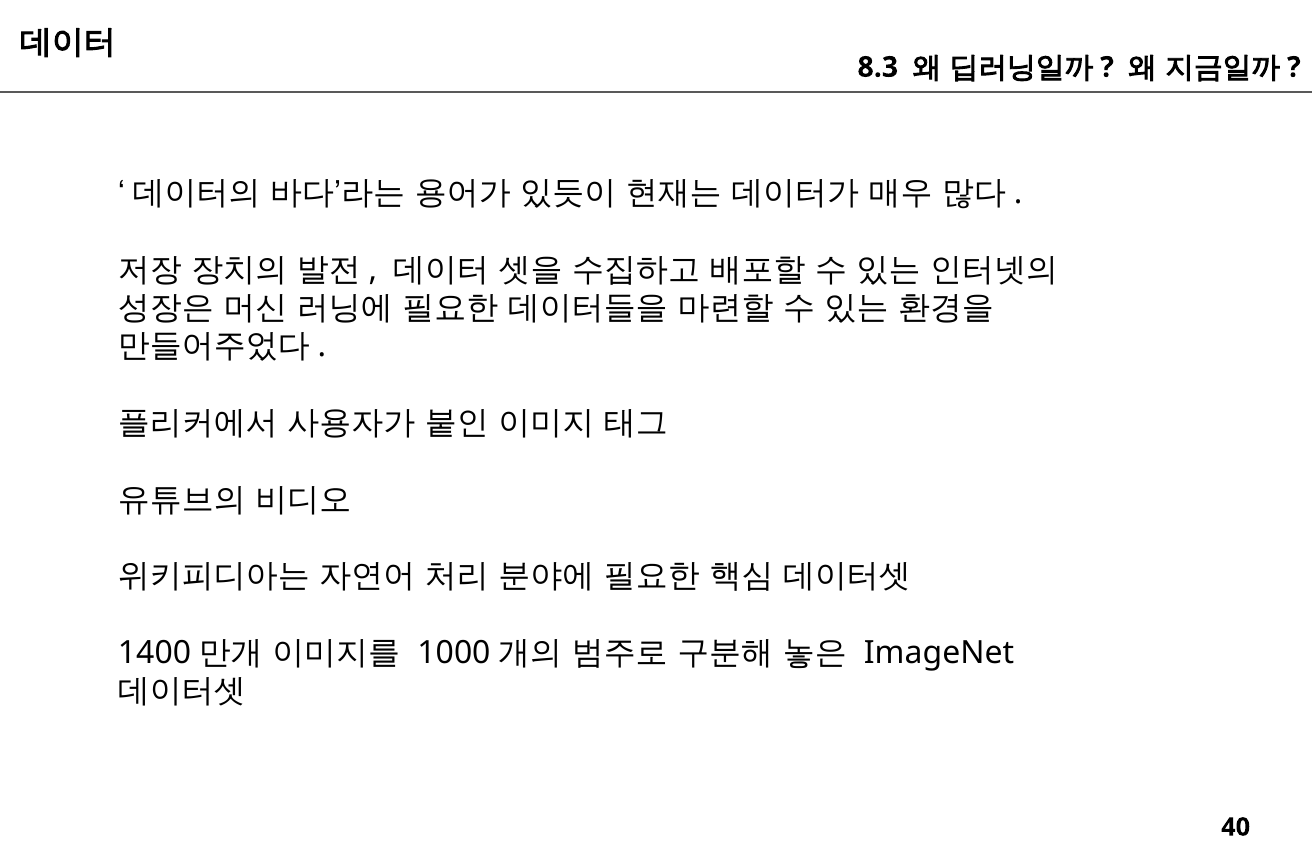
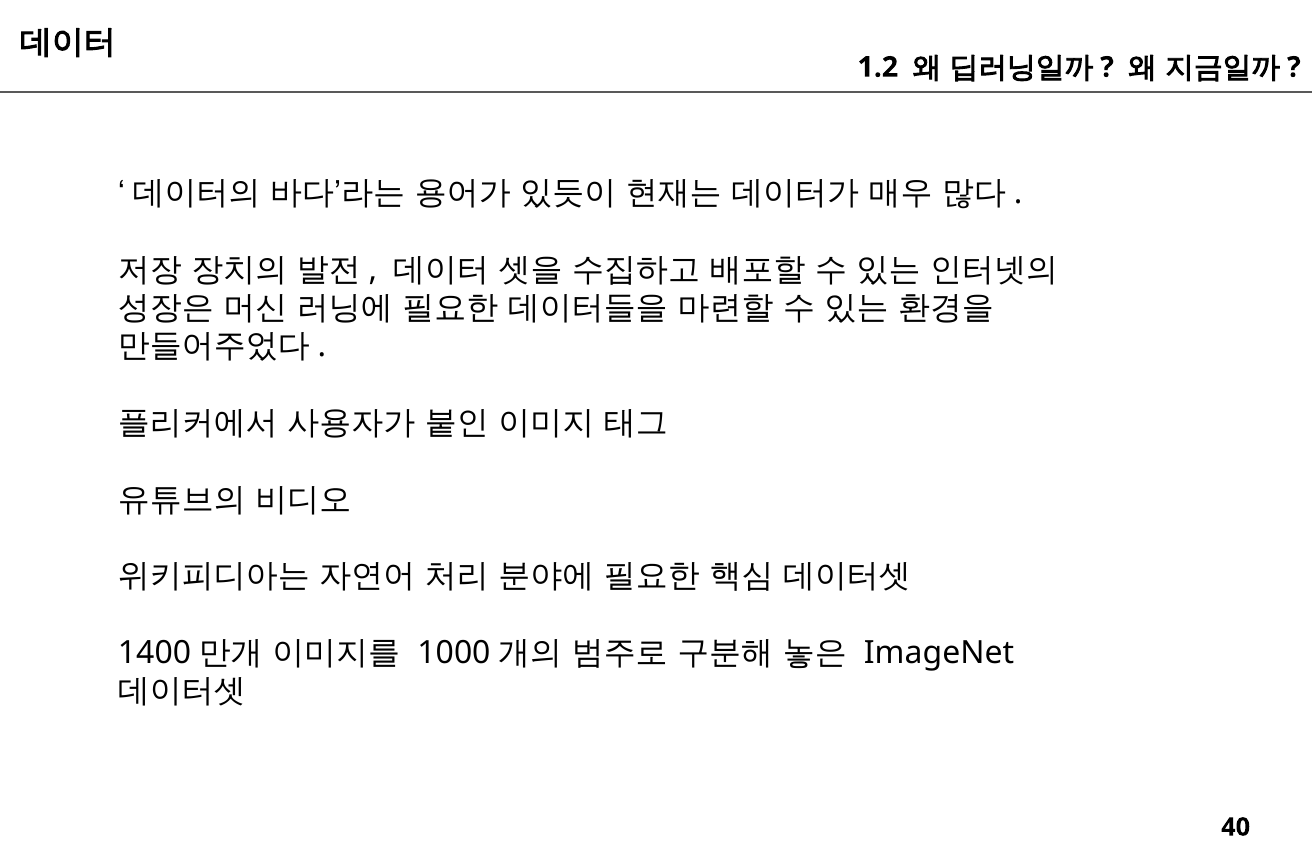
8.3: 8.3 -> 1.2
